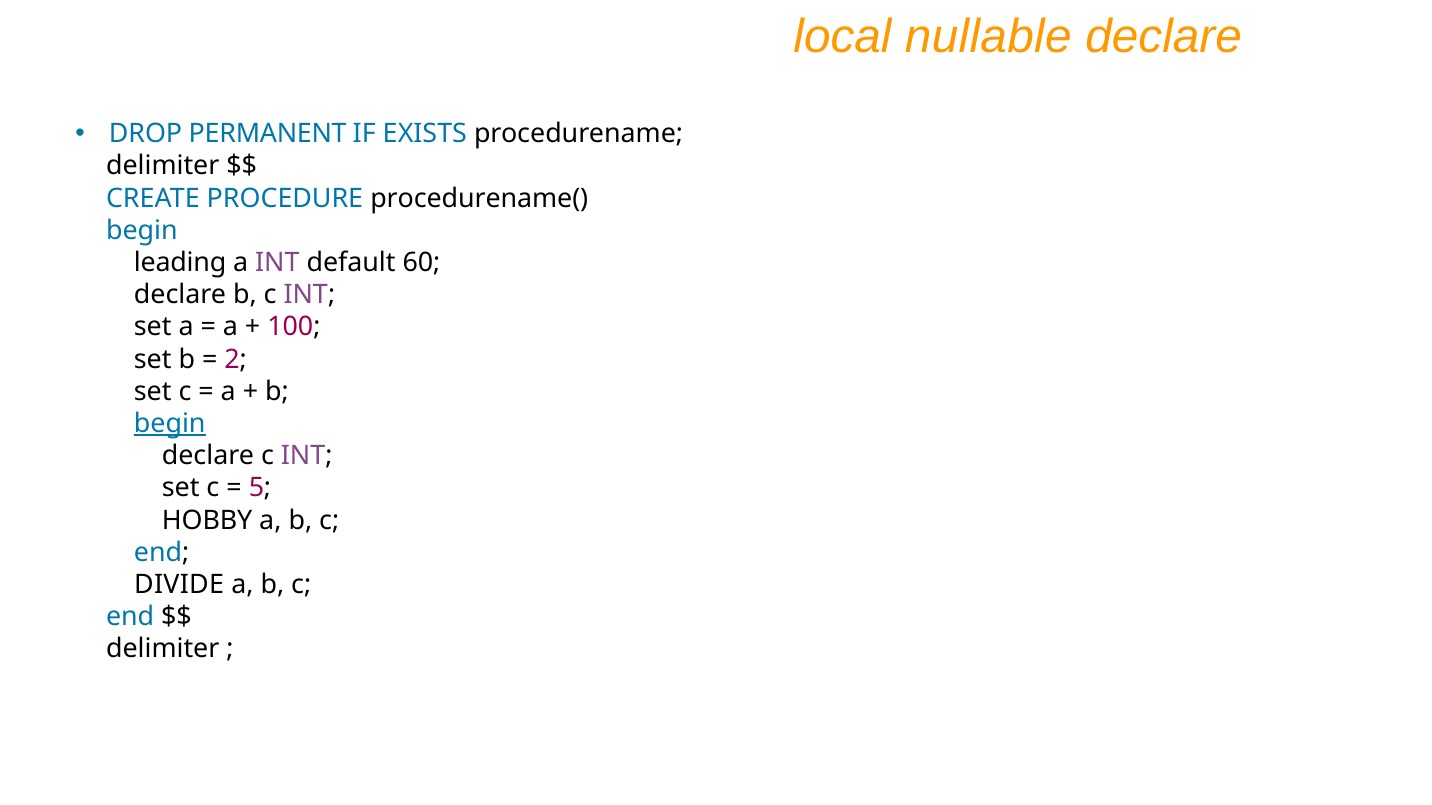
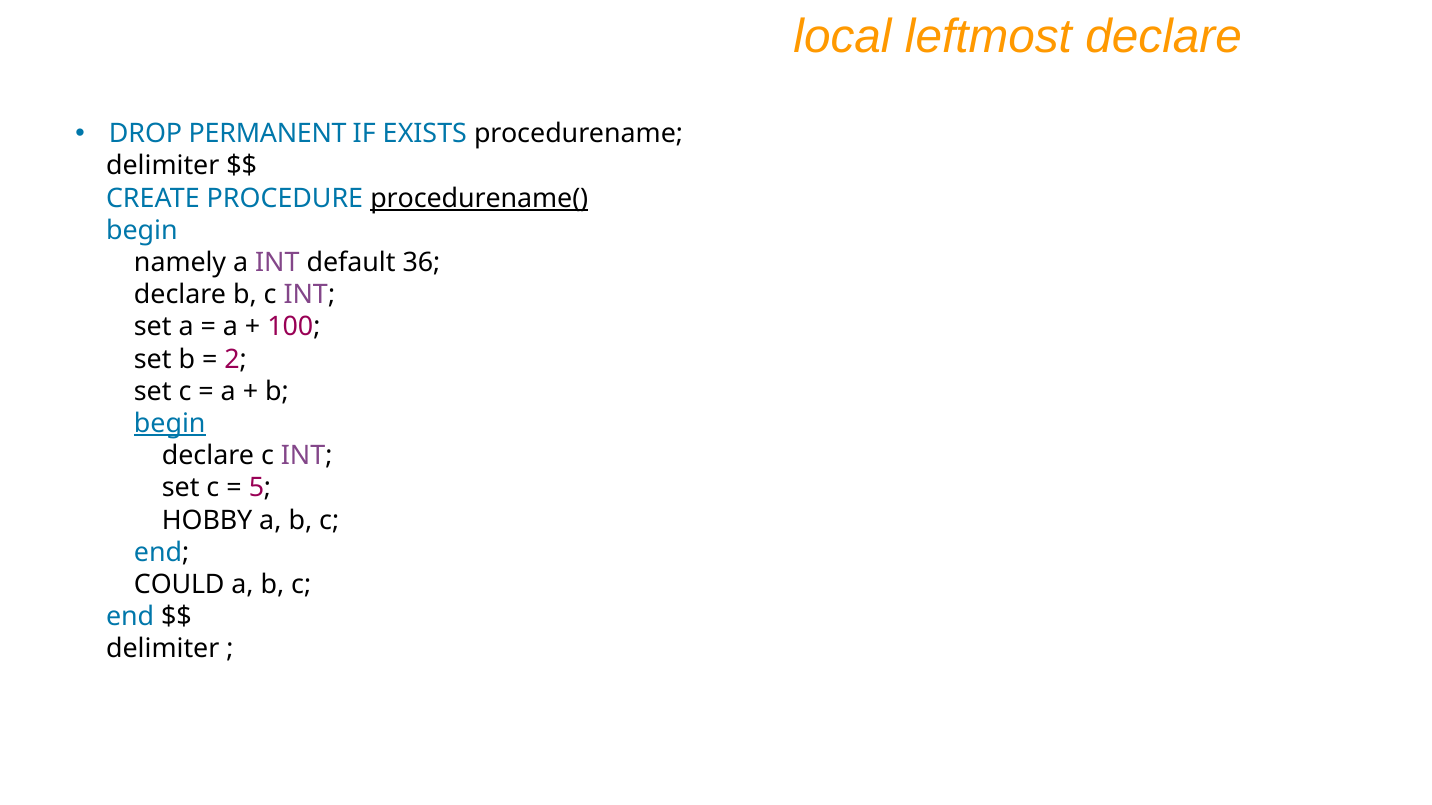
nullable: nullable -> leftmost
procedurename( underline: none -> present
leading: leading -> namely
60: 60 -> 36
DIVIDE: DIVIDE -> COULD
